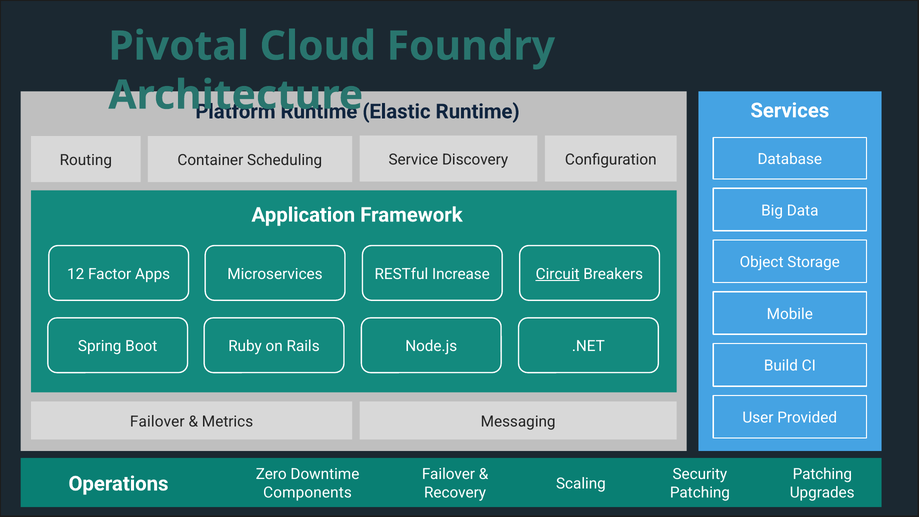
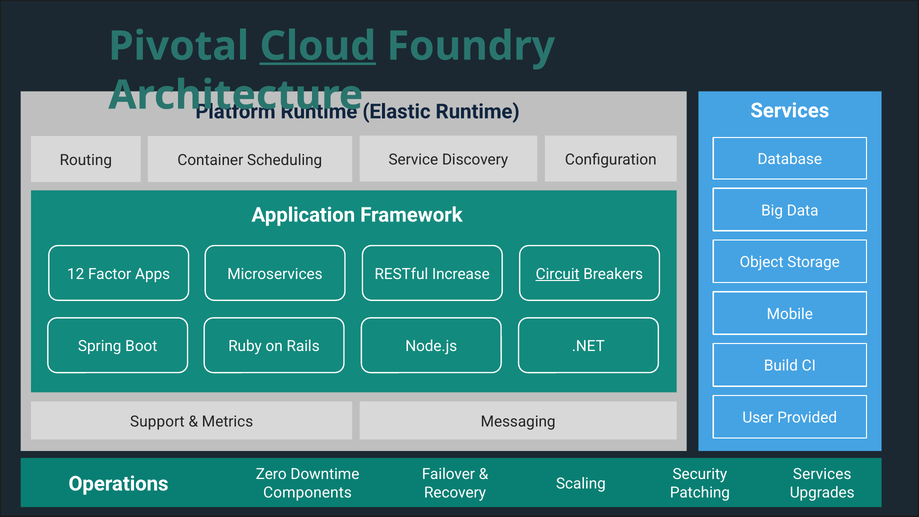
Cloud underline: none -> present
Failover at (157, 421): Failover -> Support
Patching at (822, 474): Patching -> Services
